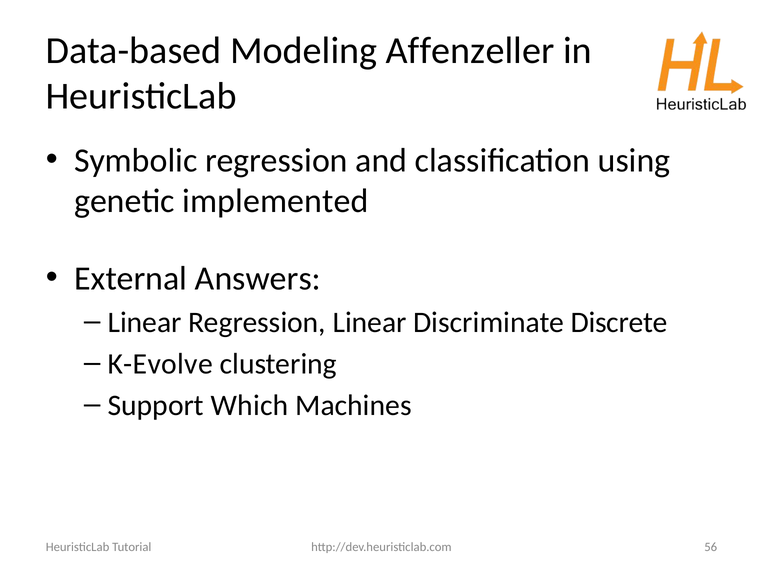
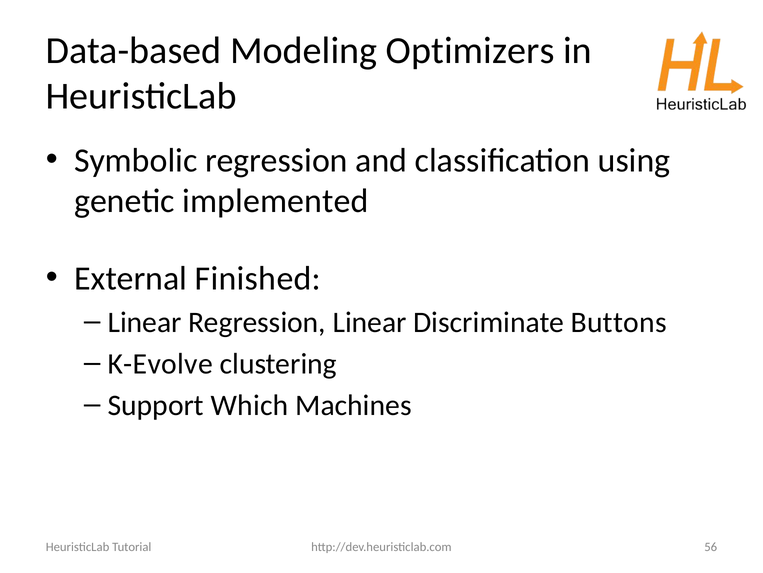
Affenzeller: Affenzeller -> Optimizers
Answers: Answers -> Finished
Discrete: Discrete -> Buttons
